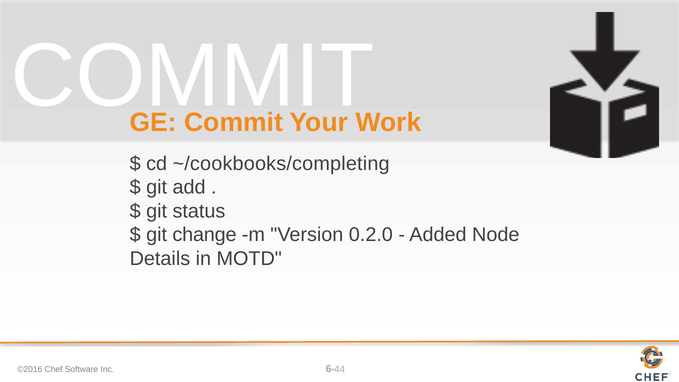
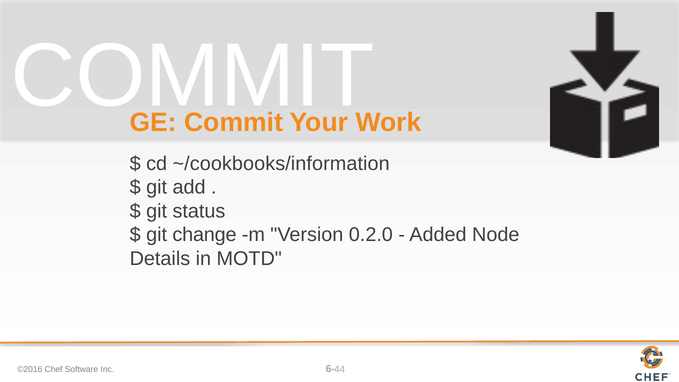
~/cookbooks/completing: ~/cookbooks/completing -> ~/cookbooks/information
